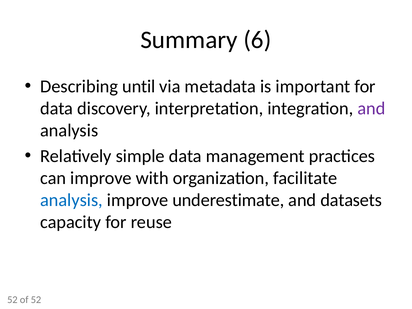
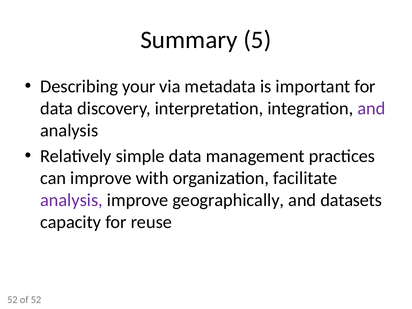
6: 6 -> 5
until: until -> your
analysis at (71, 200) colour: blue -> purple
underestimate: underestimate -> geographically
